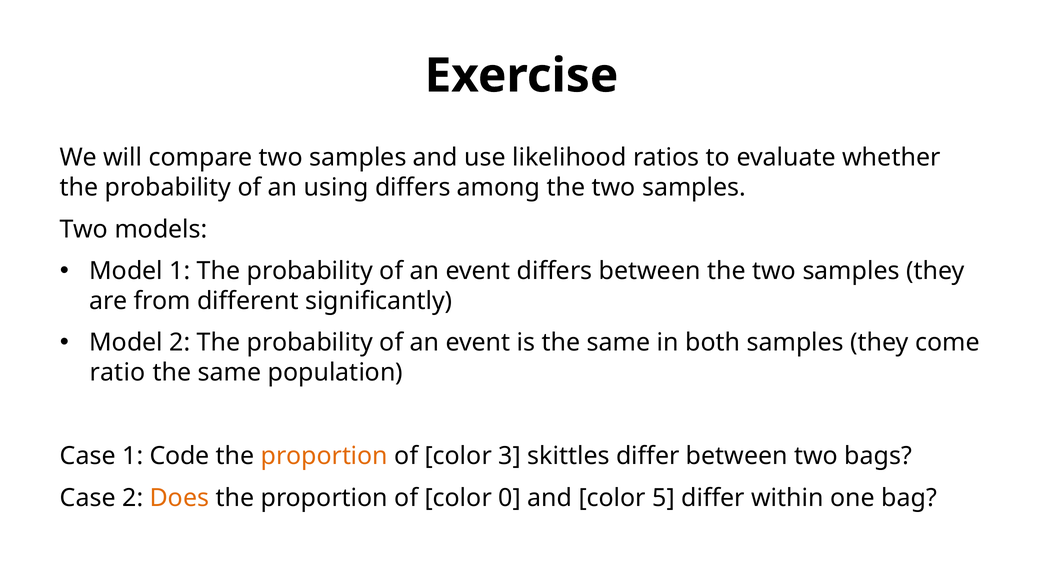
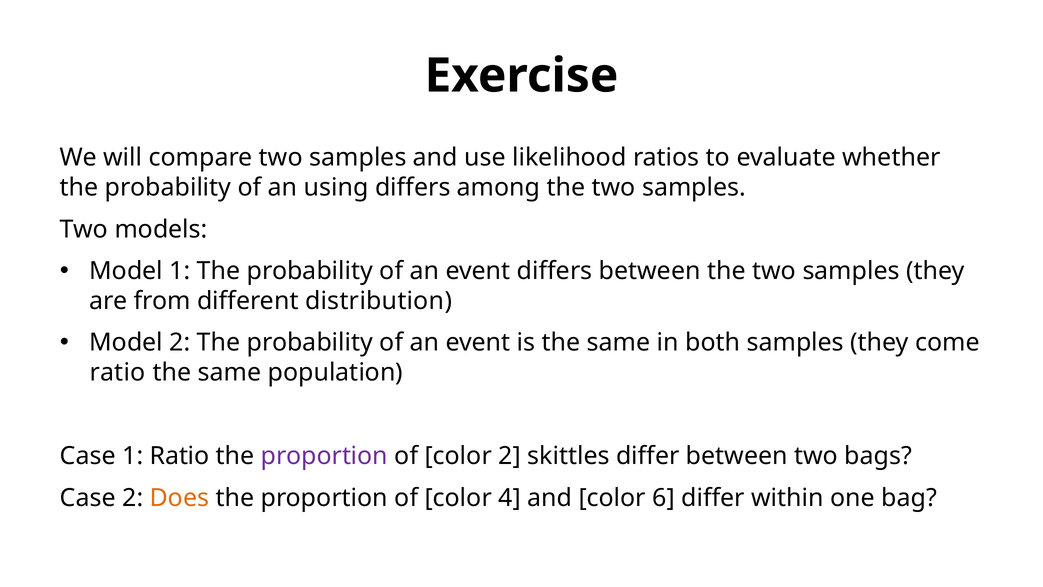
significantly: significantly -> distribution
1 Code: Code -> Ratio
proportion at (324, 456) colour: orange -> purple
color 3: 3 -> 2
0: 0 -> 4
5: 5 -> 6
